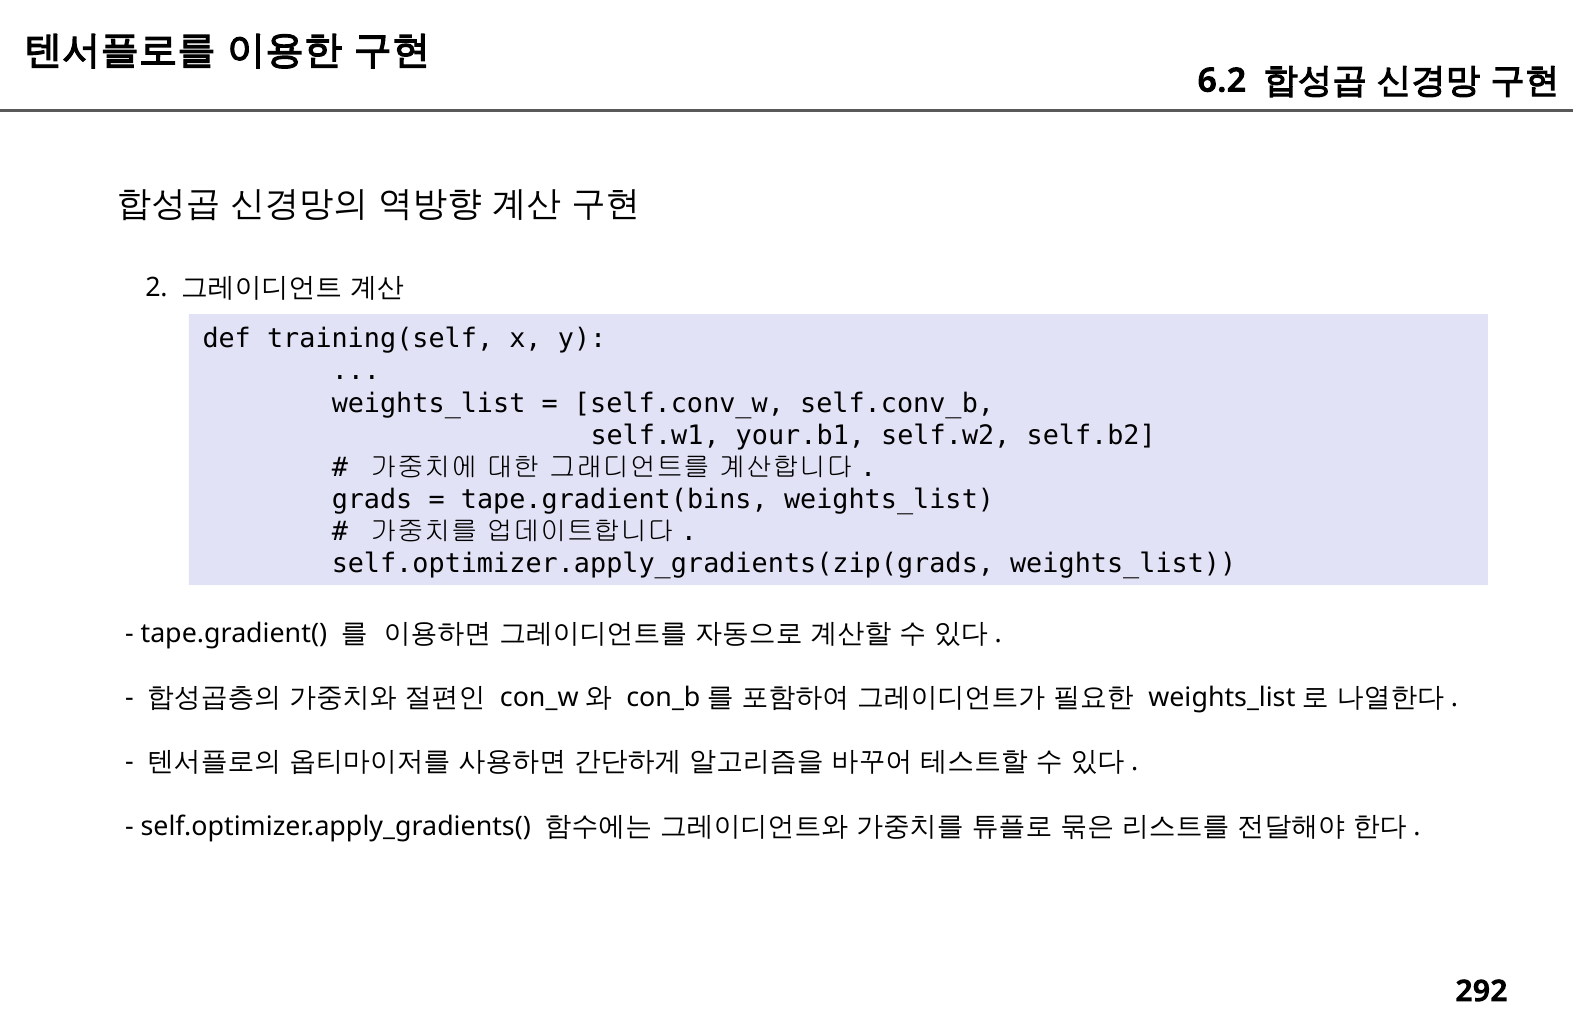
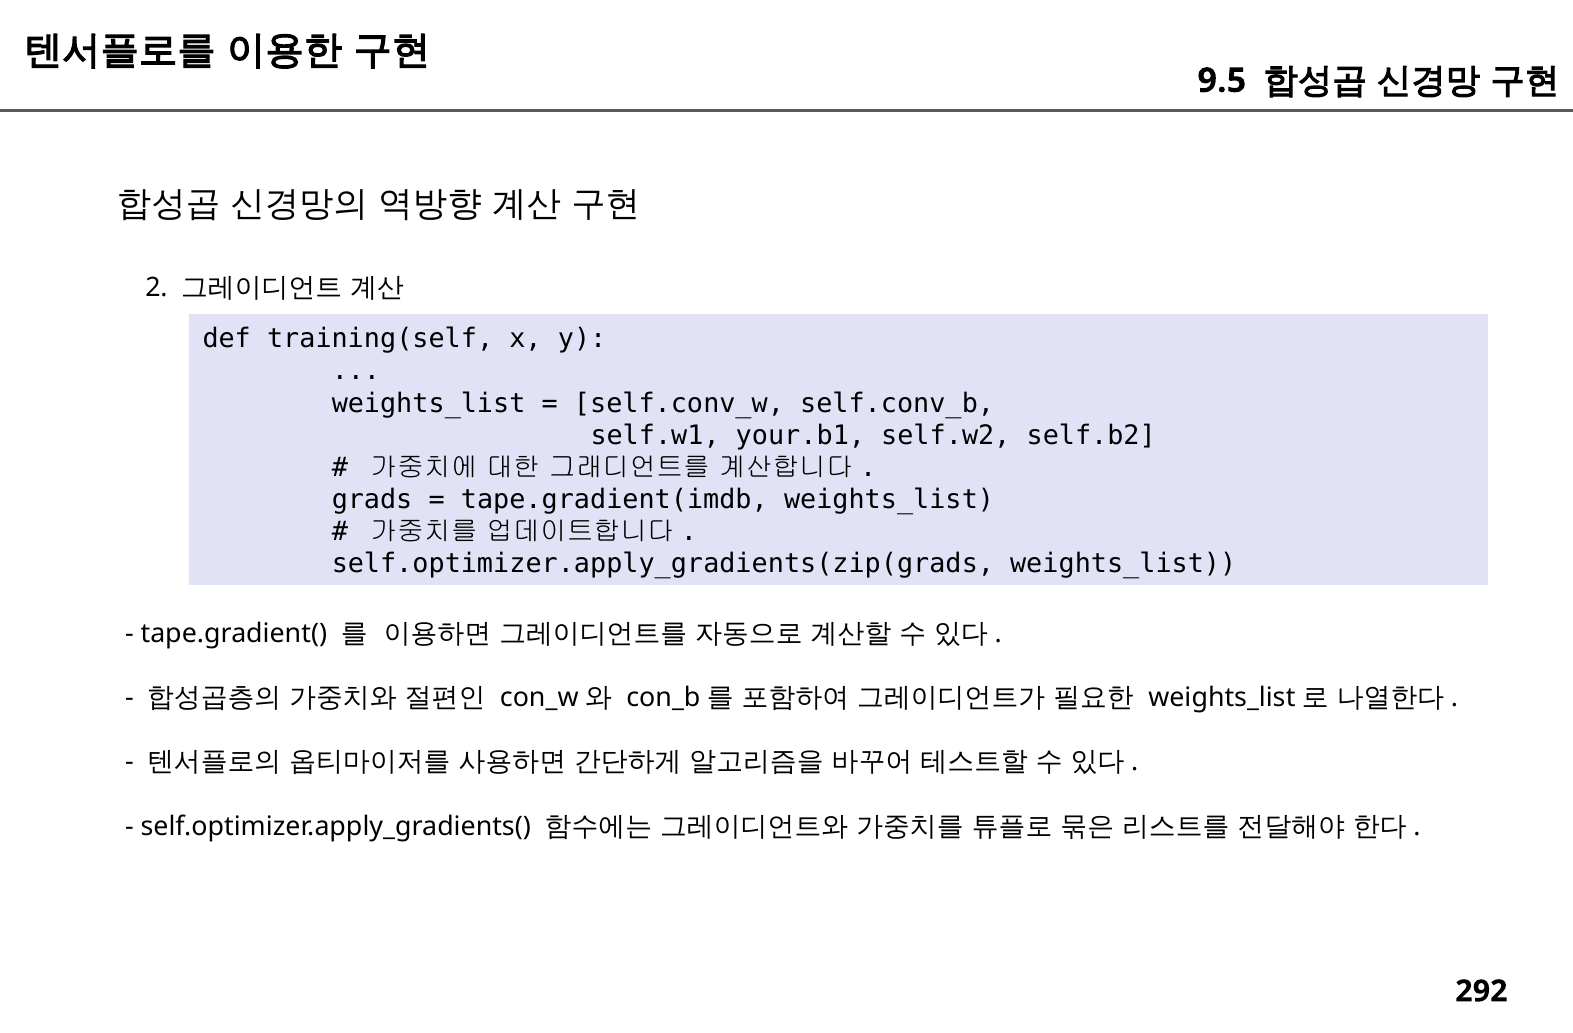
6.2: 6.2 -> 9.5
tape.gradient(bins: tape.gradient(bins -> tape.gradient(imdb
